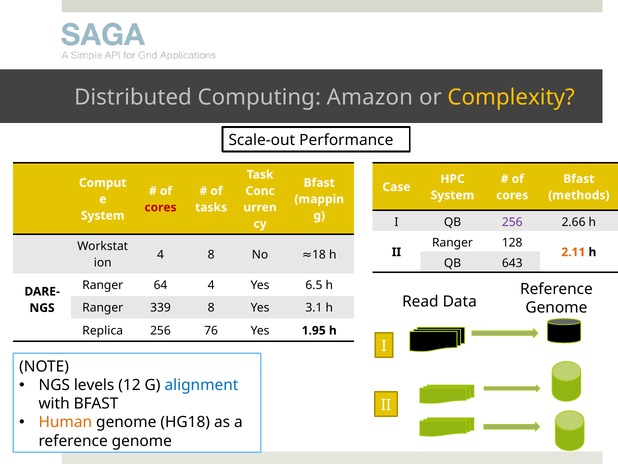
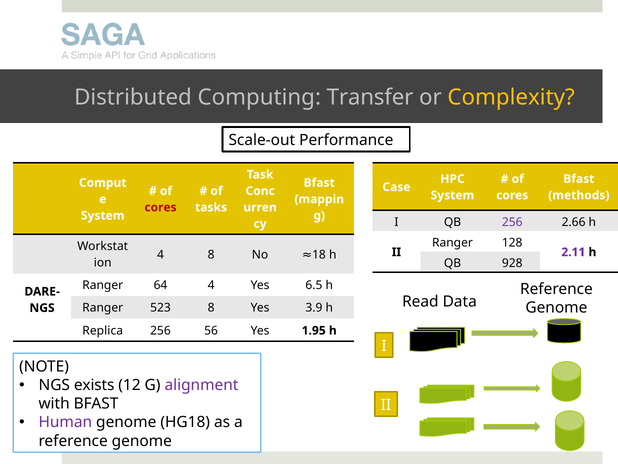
Amazon: Amazon -> Transfer
2.11 colour: orange -> purple
643: 643 -> 928
339: 339 -> 523
3.1: 3.1 -> 3.9
76: 76 -> 56
levels: levels -> exists
alignment colour: blue -> purple
Human colour: orange -> purple
